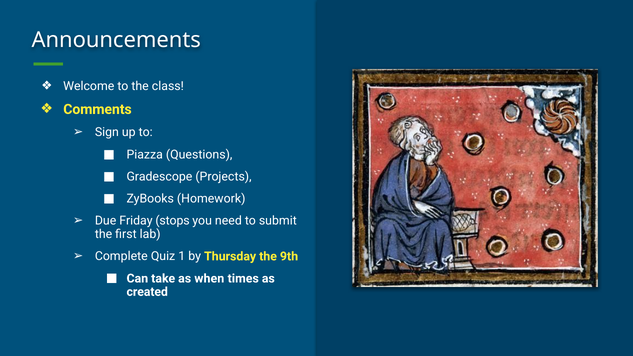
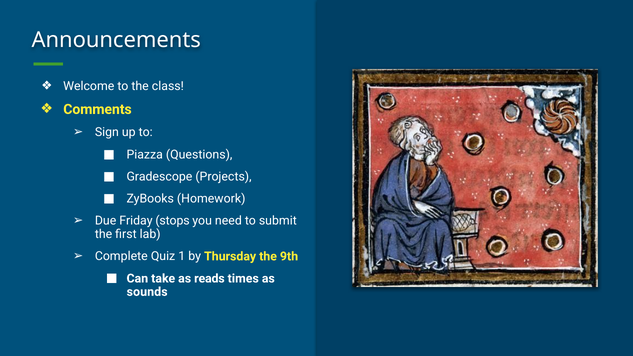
when: when -> reads
created: created -> sounds
